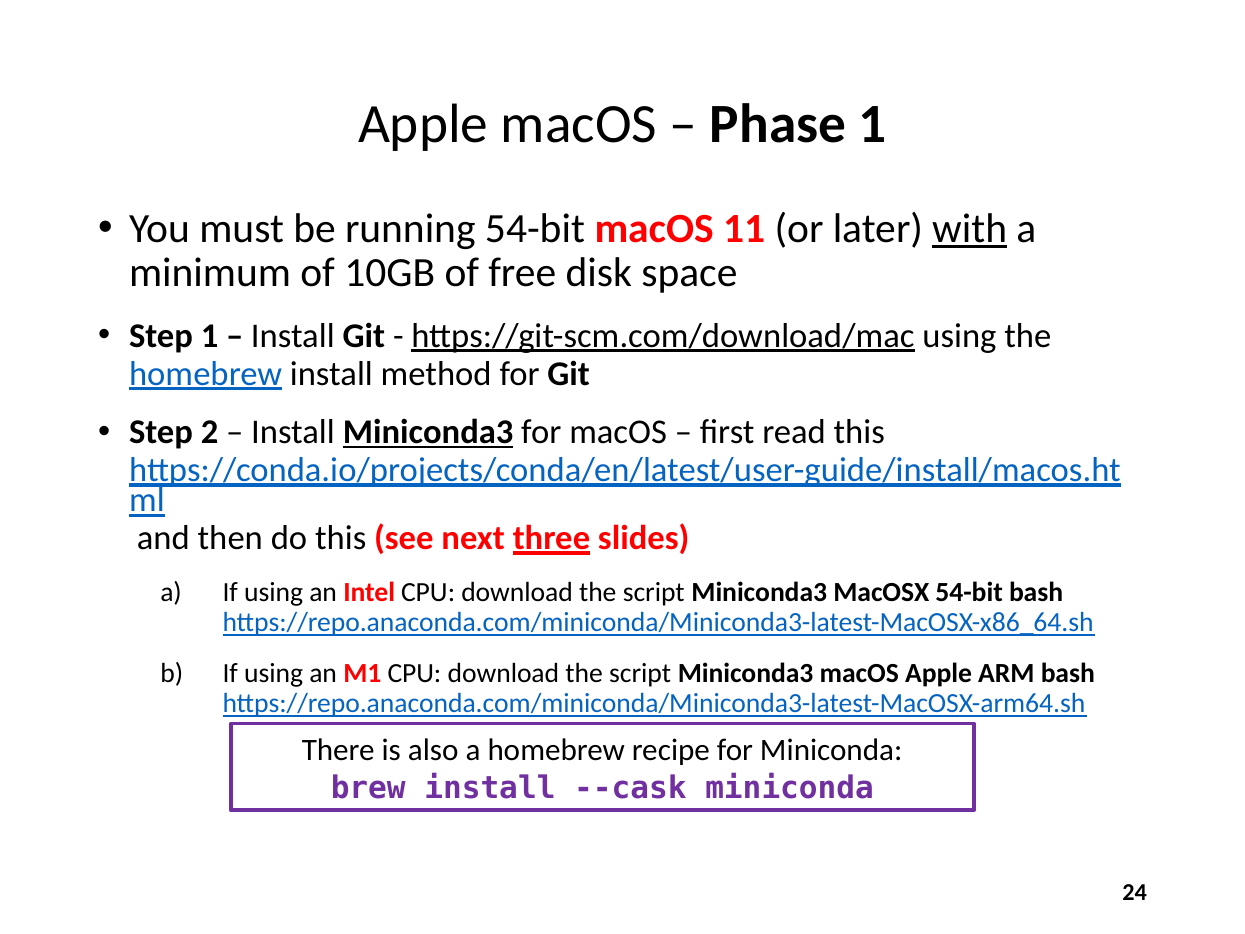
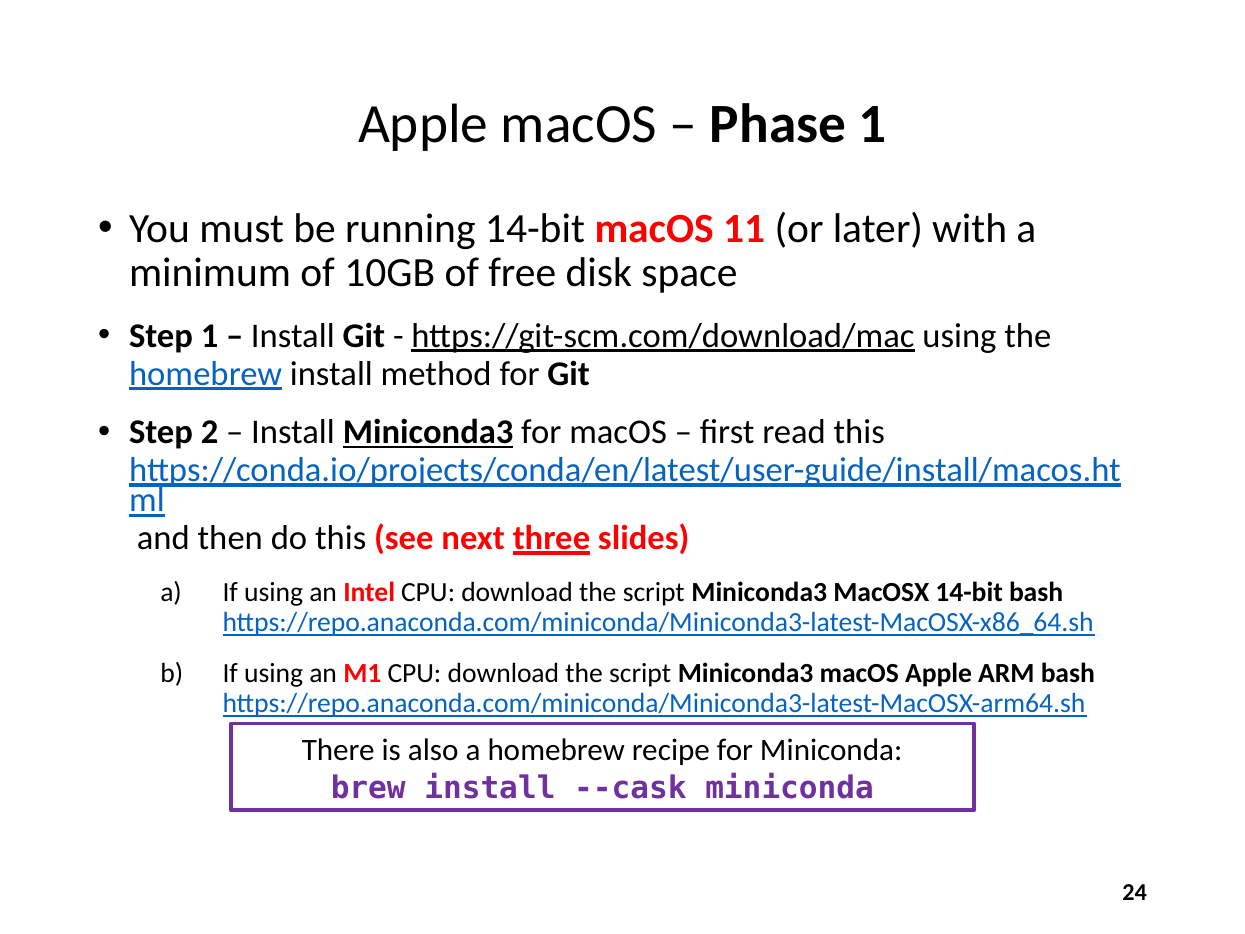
running 54-bit: 54-bit -> 14-bit
with underline: present -> none
MacOSX 54-bit: 54-bit -> 14-bit
